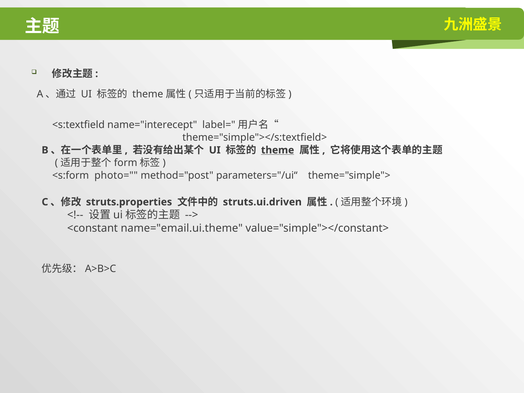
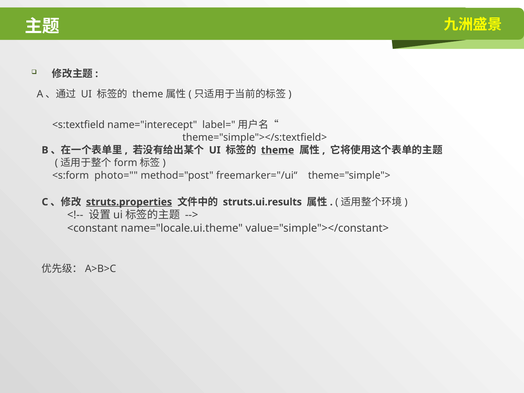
parameters="/ui“: parameters="/ui“ -> freemarker="/ui“
struts.properties underline: none -> present
struts.ui.driven: struts.ui.driven -> struts.ui.results
name="email.ui.theme: name="email.ui.theme -> name="locale.ui.theme
